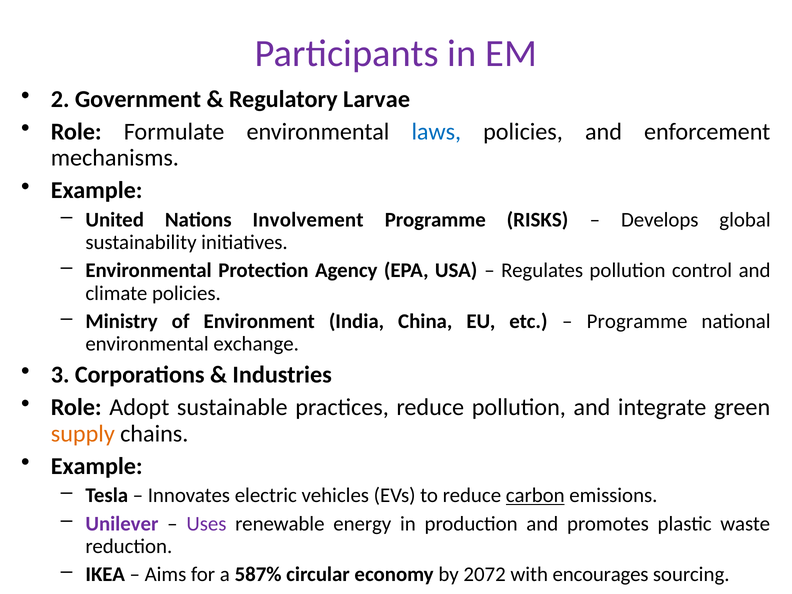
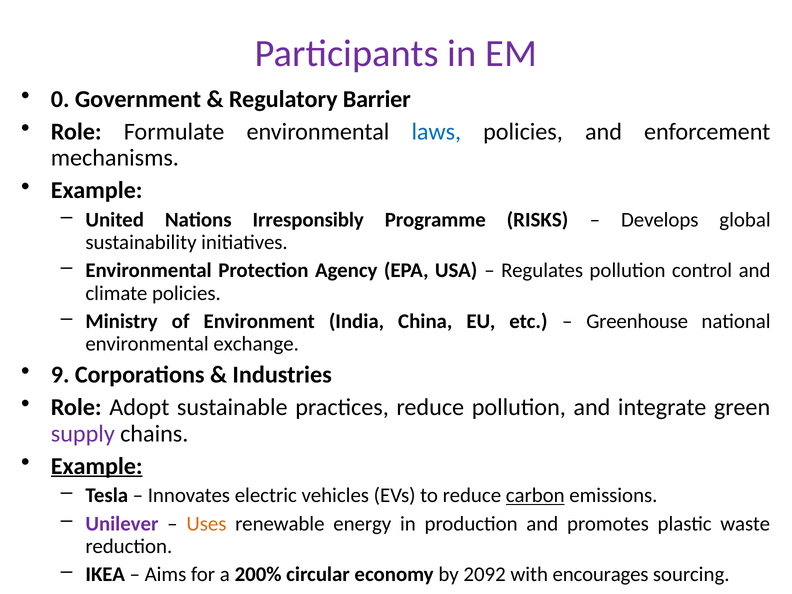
2: 2 -> 0
Larvae: Larvae -> Barrier
Involvement: Involvement -> Irresponsibly
Programme at (637, 321): Programme -> Greenhouse
3: 3 -> 9
supply colour: orange -> purple
Example at (97, 466) underline: none -> present
Uses colour: purple -> orange
587%: 587% -> 200%
2072: 2072 -> 2092
